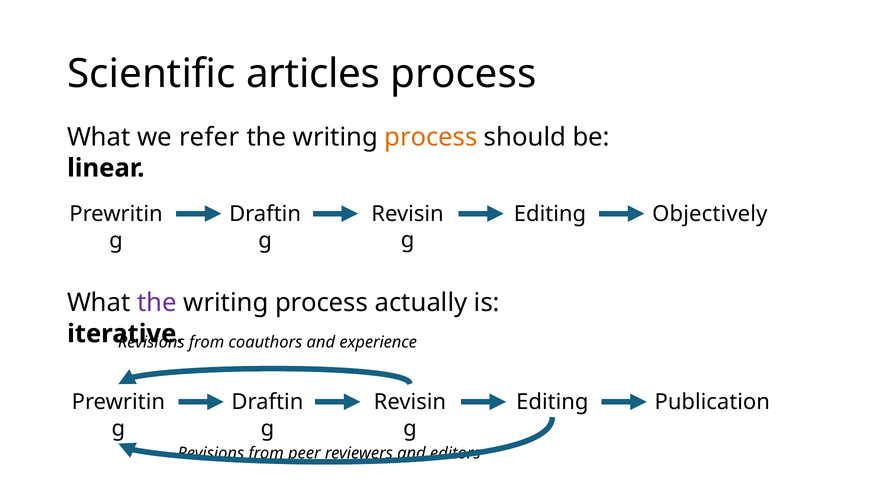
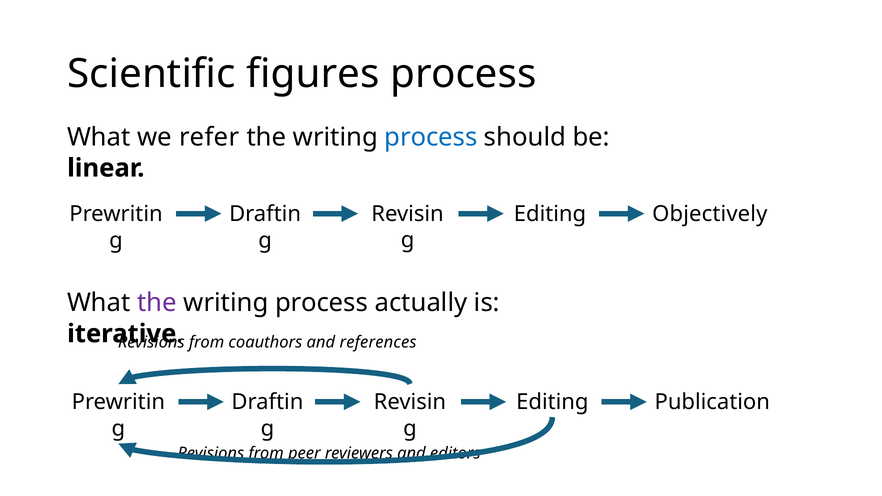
articles: articles -> figures
process at (431, 137) colour: orange -> blue
experience: experience -> references
